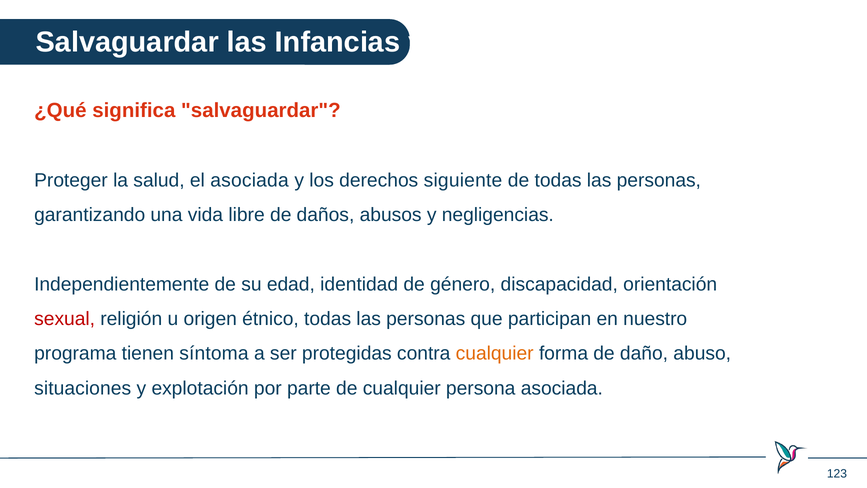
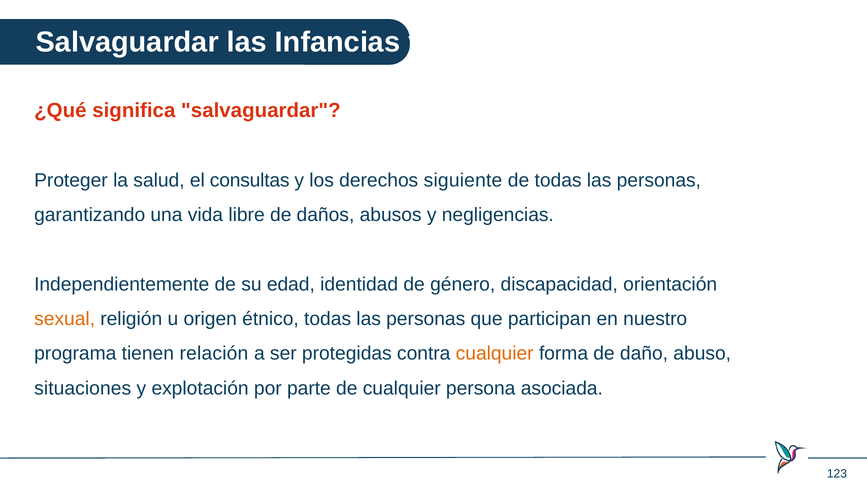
el asociada: asociada -> consultas
sexual colour: red -> orange
síntoma: síntoma -> relación
